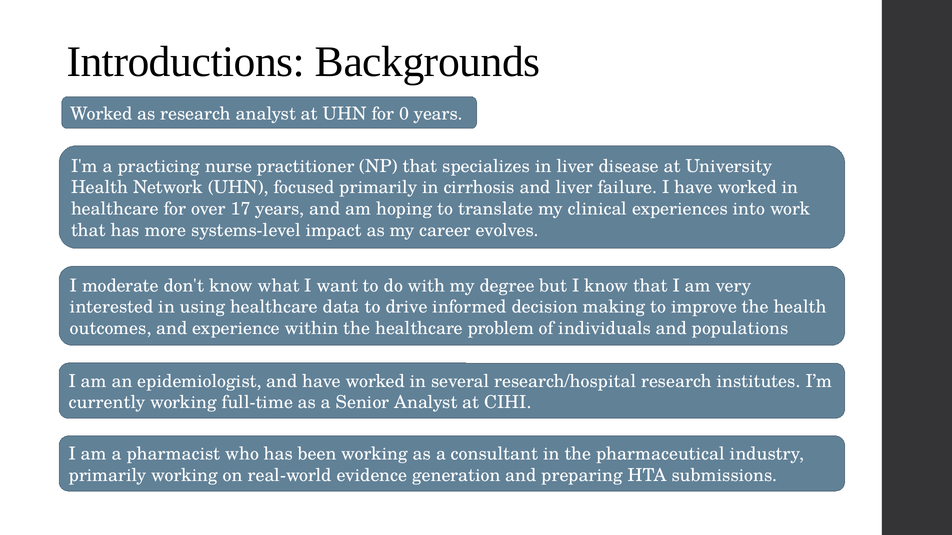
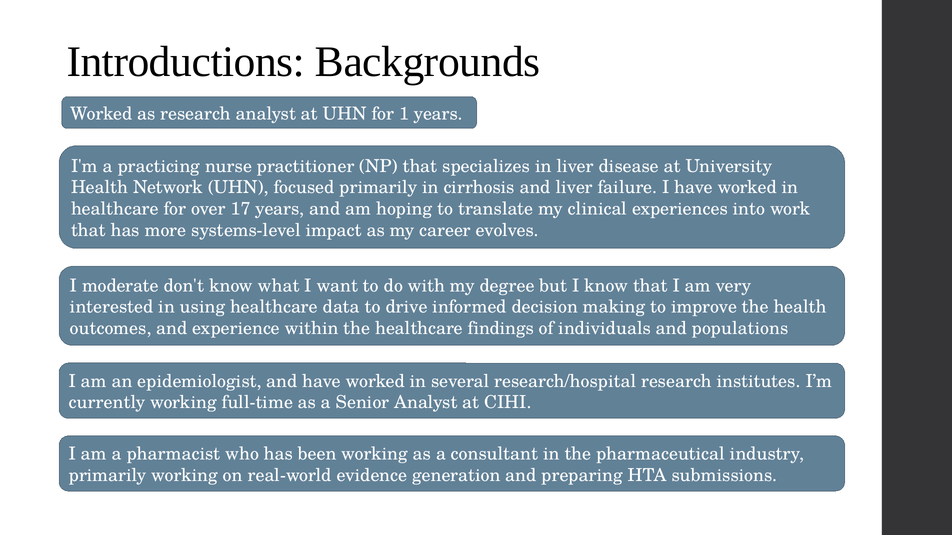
0: 0 -> 1
problem: problem -> findings
